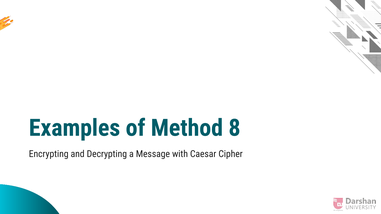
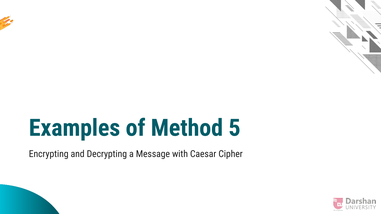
8: 8 -> 5
